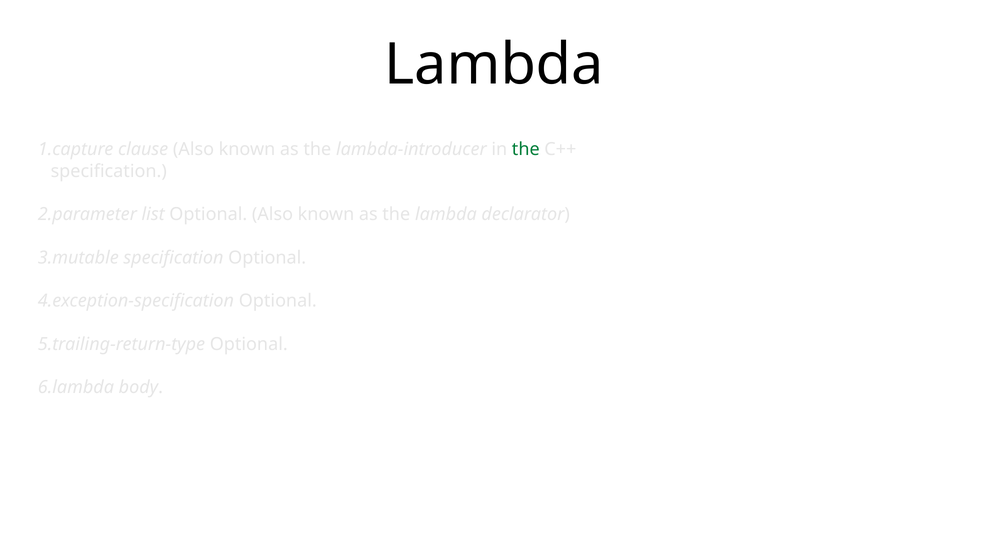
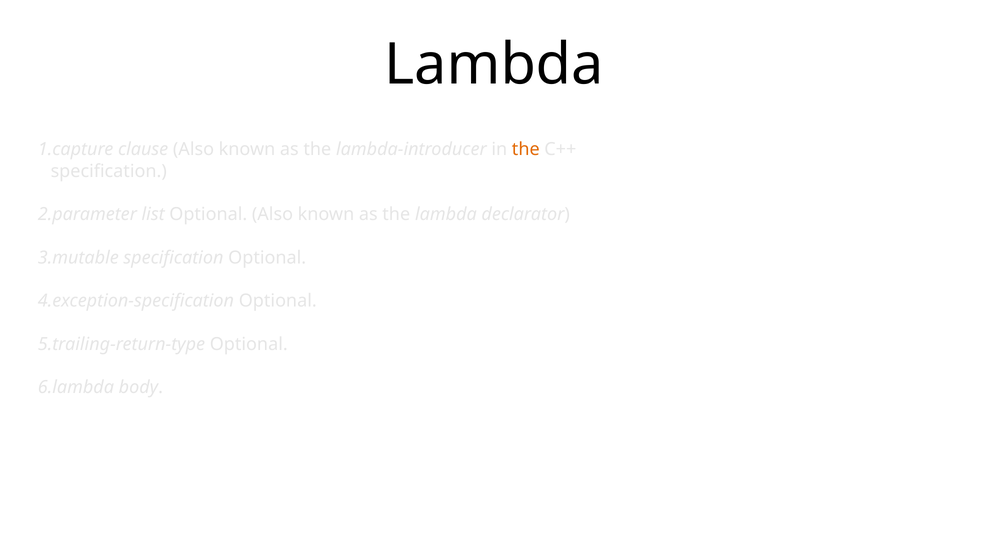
the at (526, 149) colour: green -> orange
